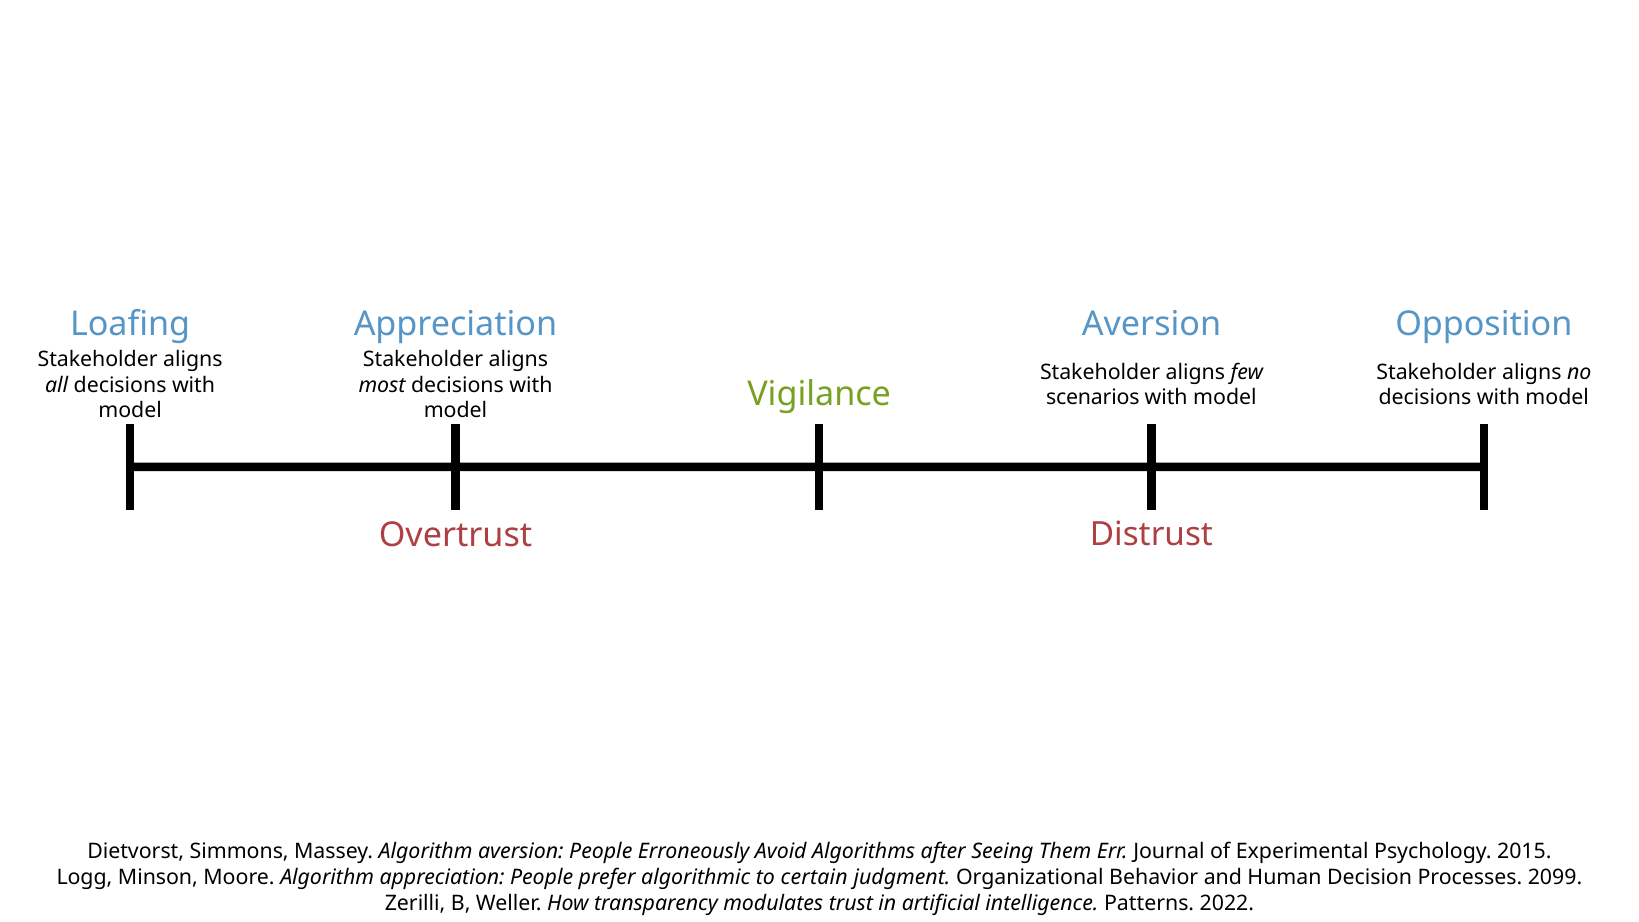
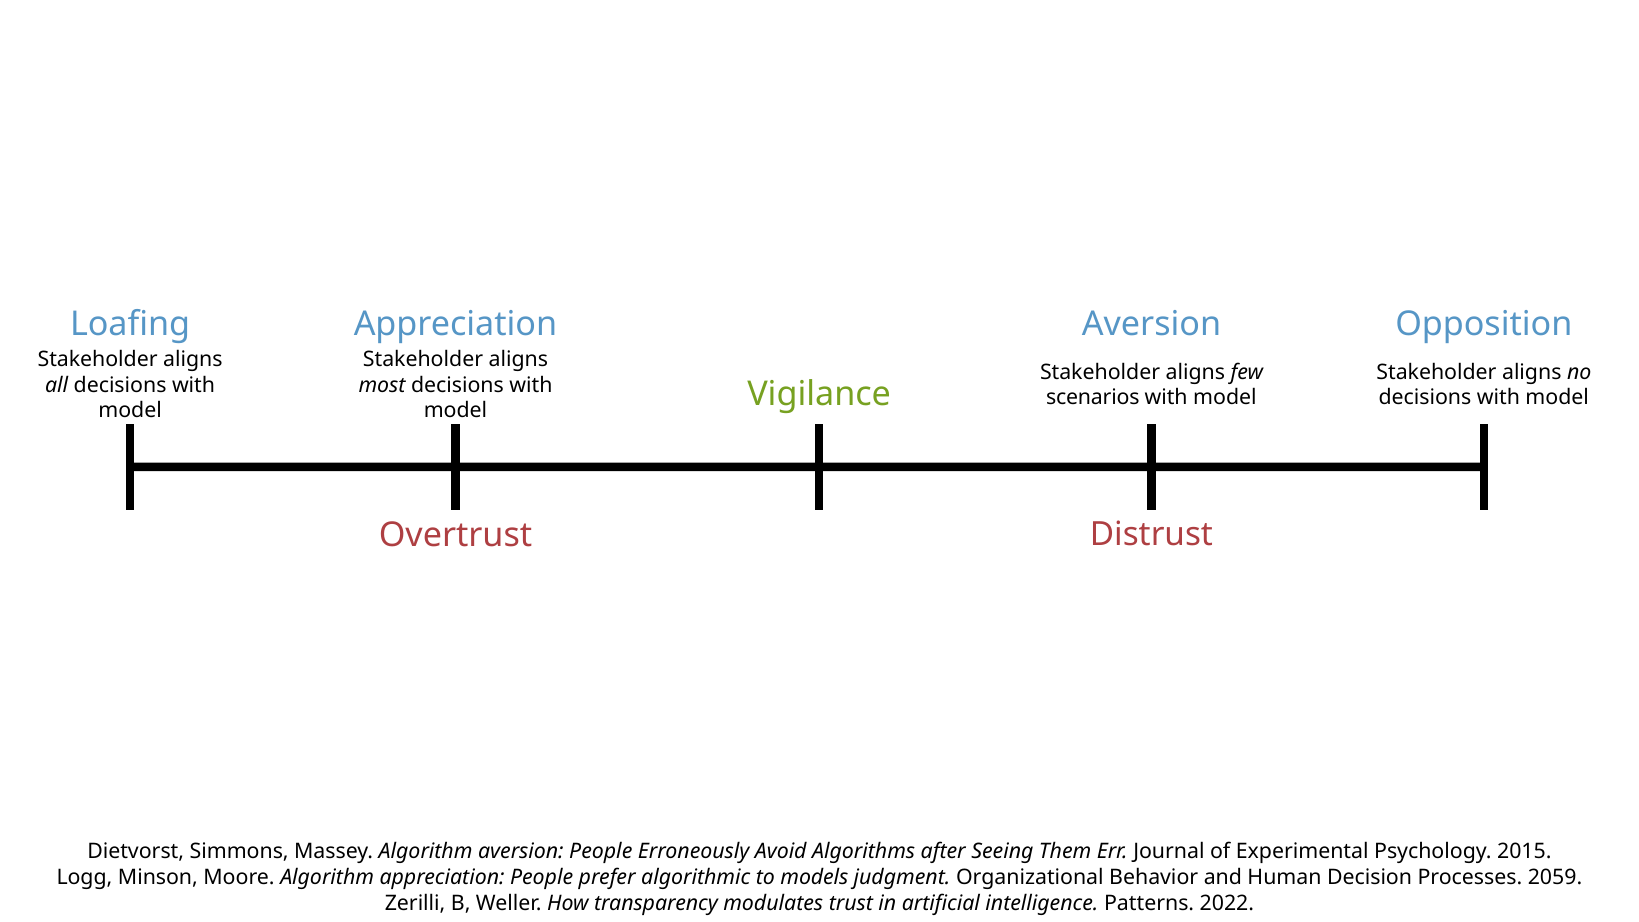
certain: certain -> models
2099: 2099 -> 2059
